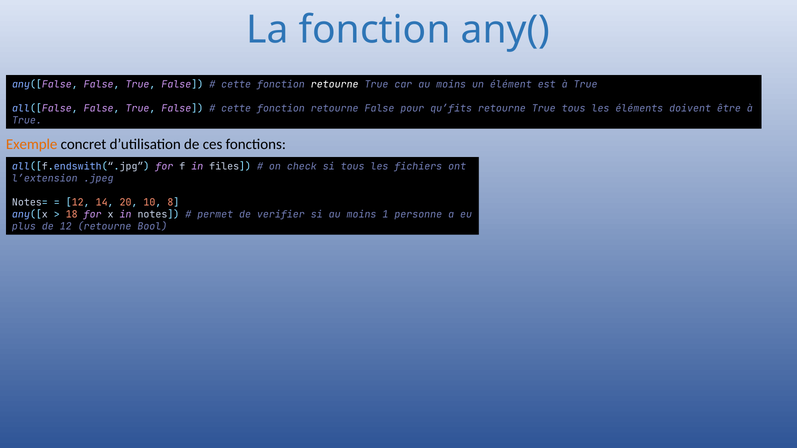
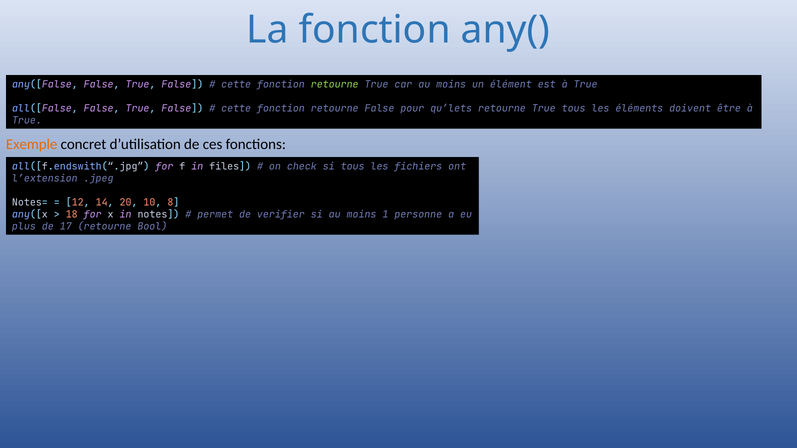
retourne at (335, 85) colour: white -> light green
qu’fits: qu’fits -> qu’lets
de 12: 12 -> 17
